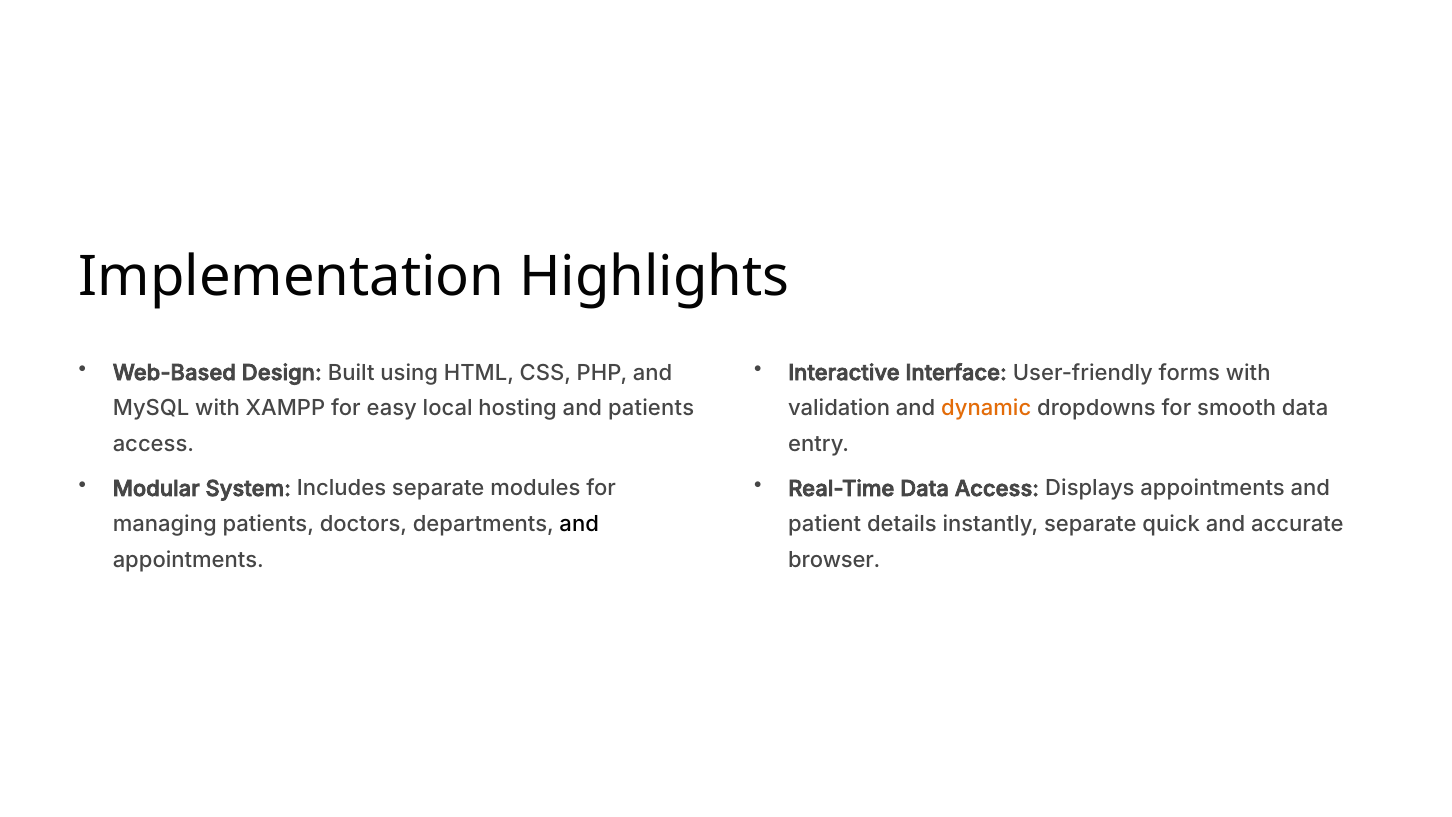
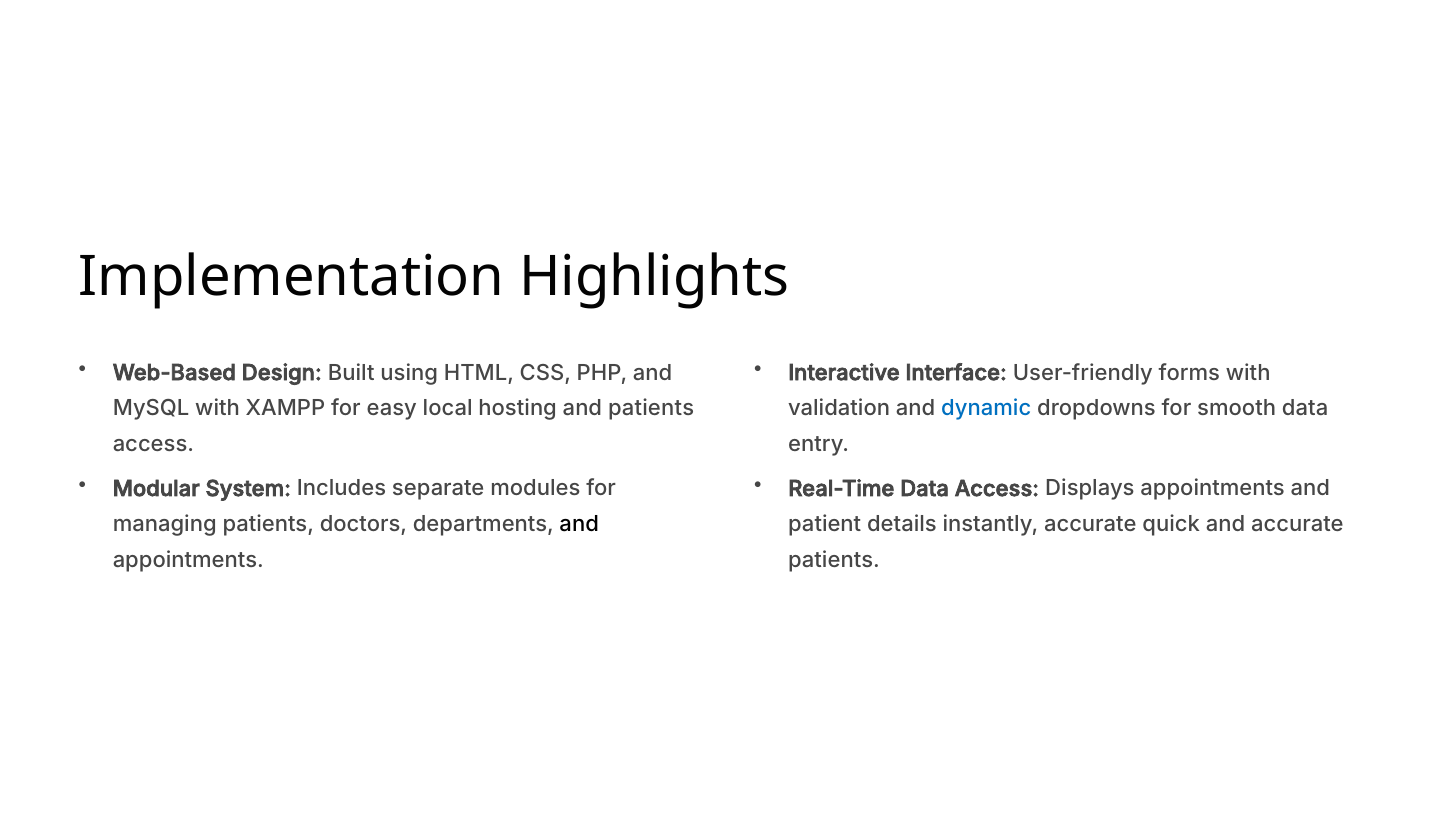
dynamic colour: orange -> blue
instantly separate: separate -> accurate
browser at (834, 560): browser -> patients
